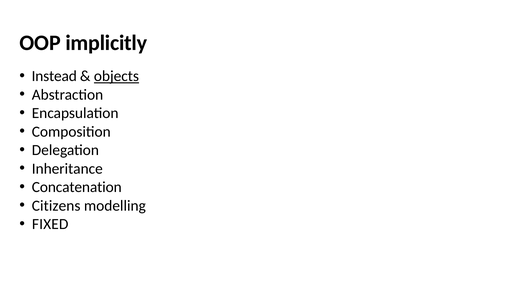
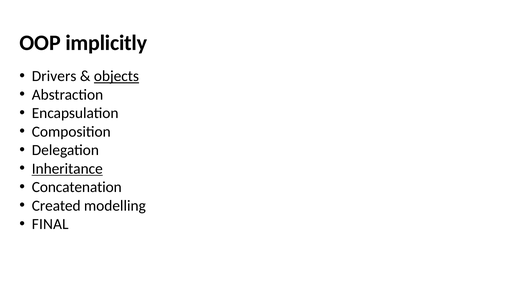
Instead: Instead -> Drivers
Inheritance underline: none -> present
Citizens: Citizens -> Created
FIXED: FIXED -> FINAL
